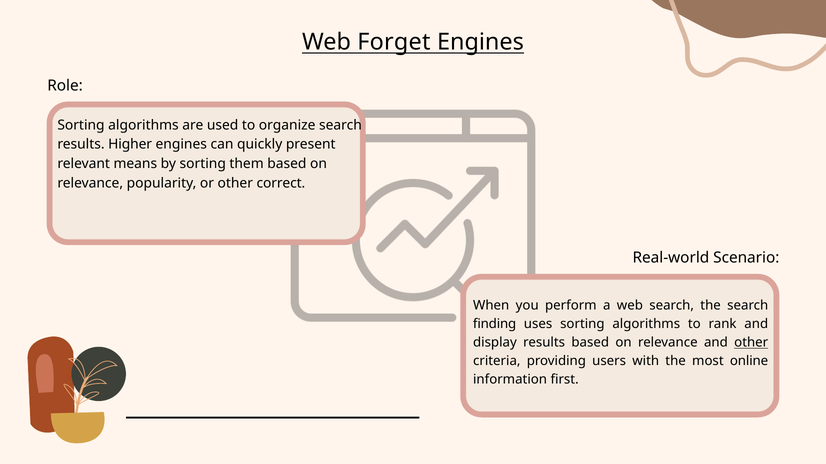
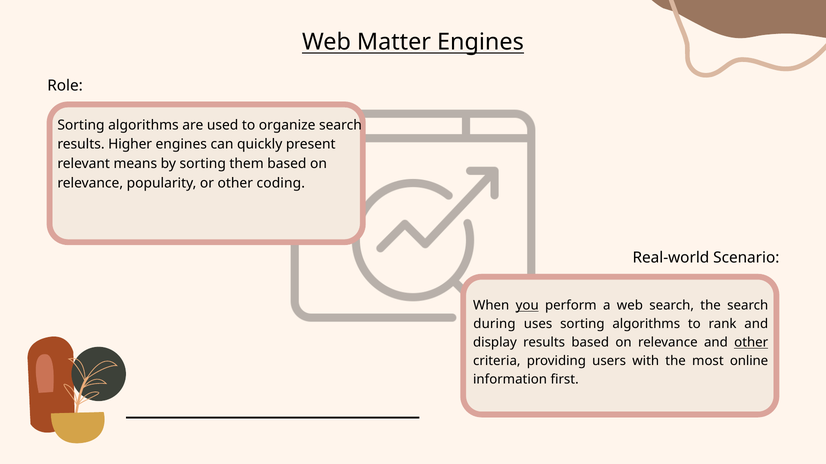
Forget: Forget -> Matter
correct: correct -> coding
you underline: none -> present
finding: finding -> during
